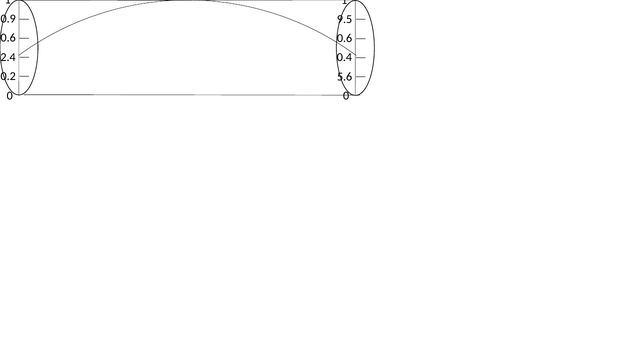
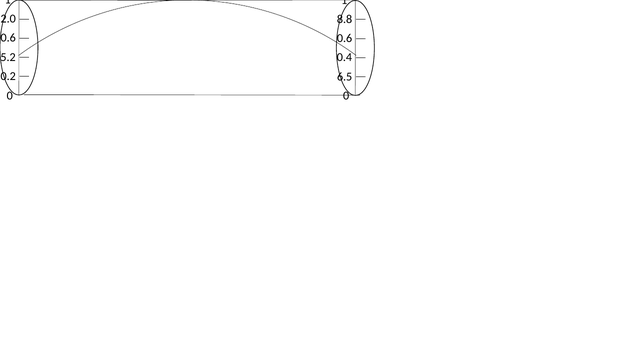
0.9: 0.9 -> 2.0
9.5: 9.5 -> 8.8
2.4: 2.4 -> 5.2
5.6: 5.6 -> 6.5
